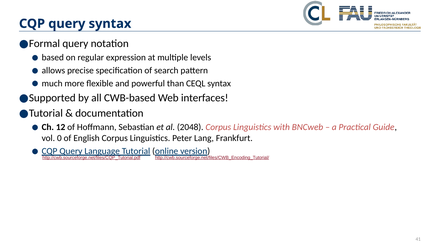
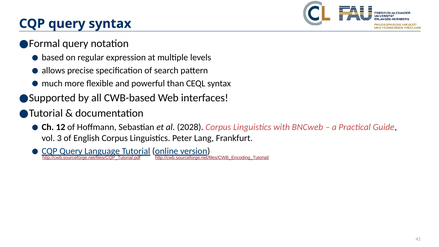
2048: 2048 -> 2028
0: 0 -> 3
